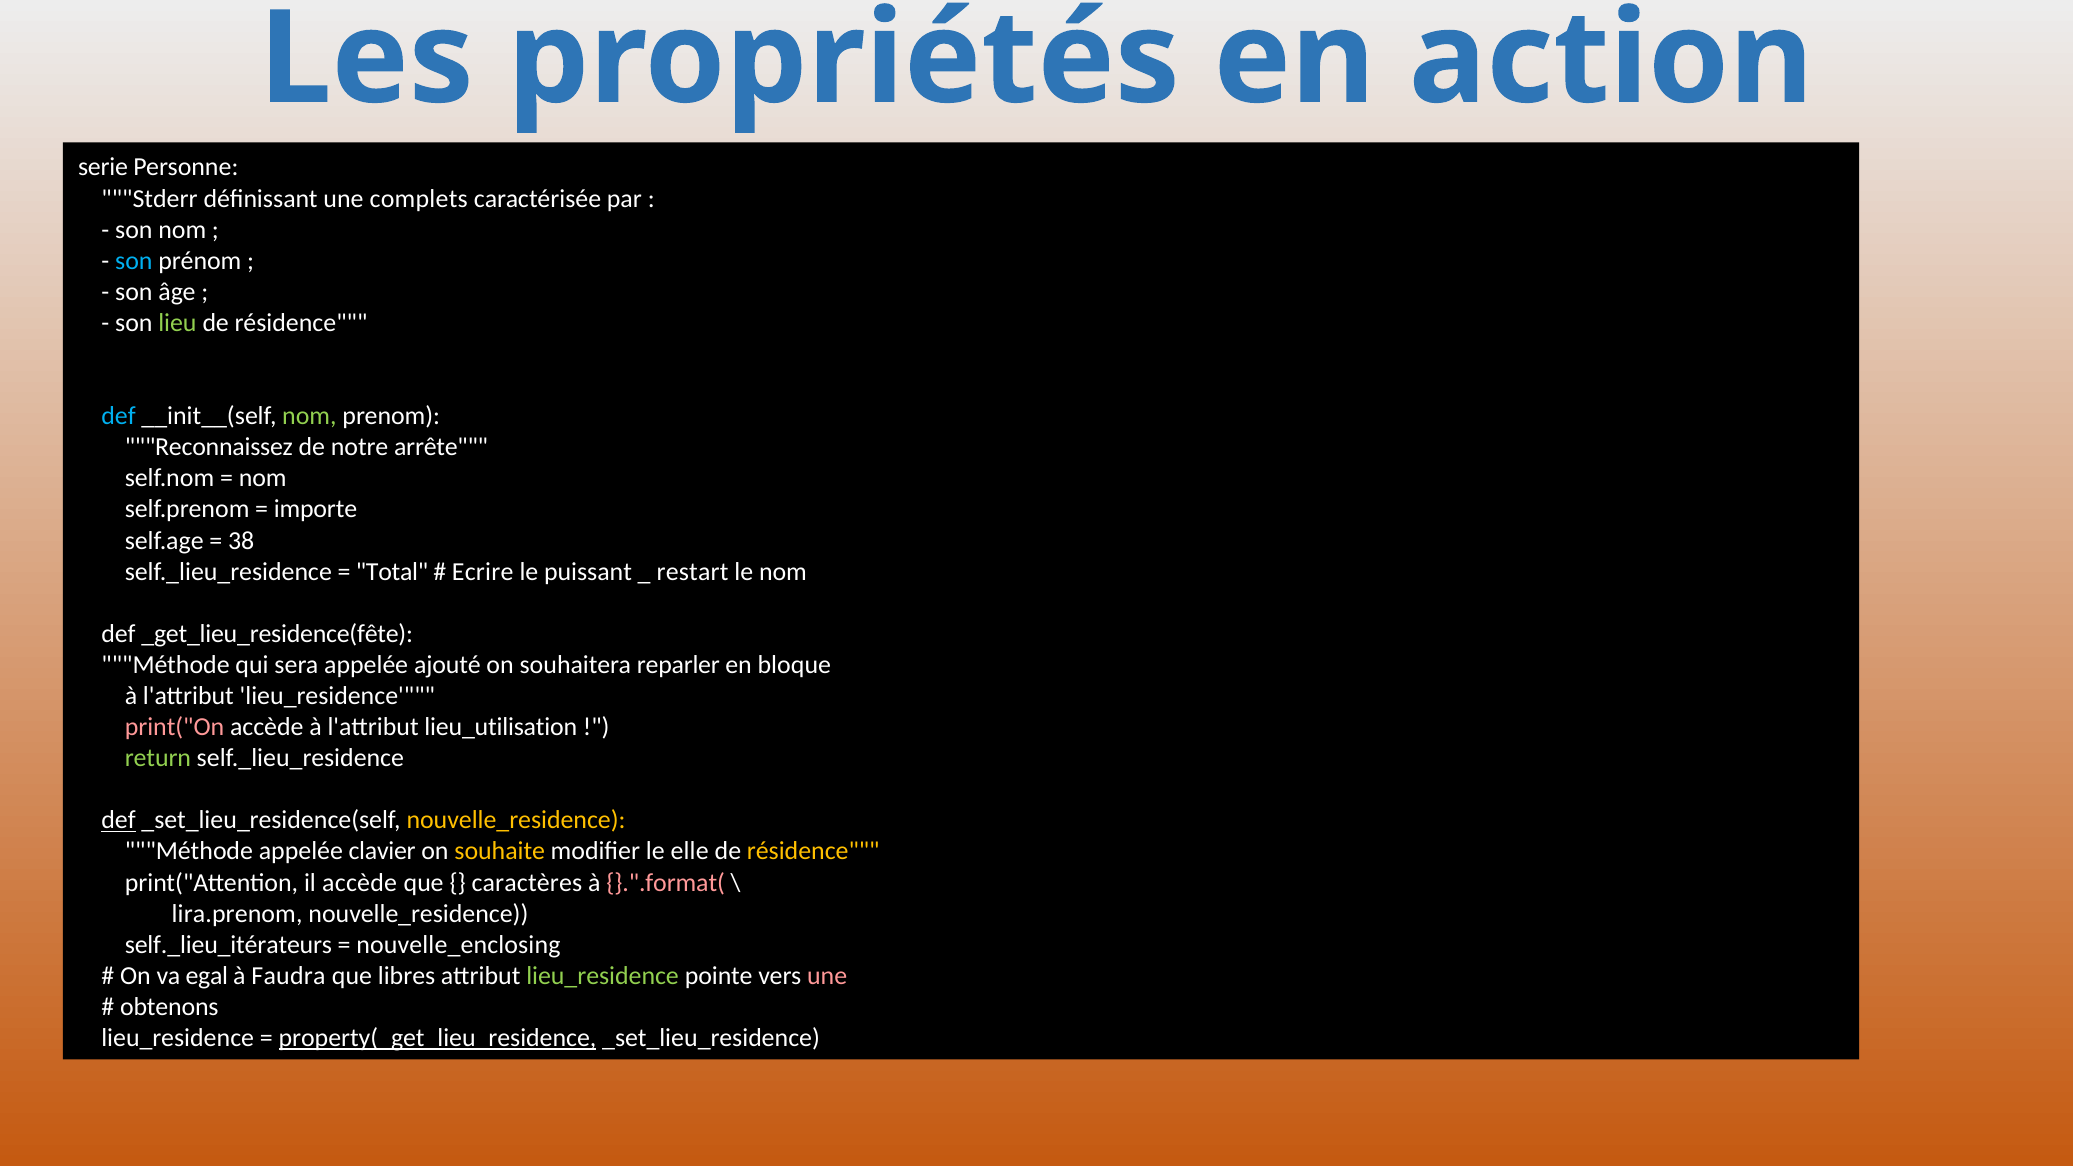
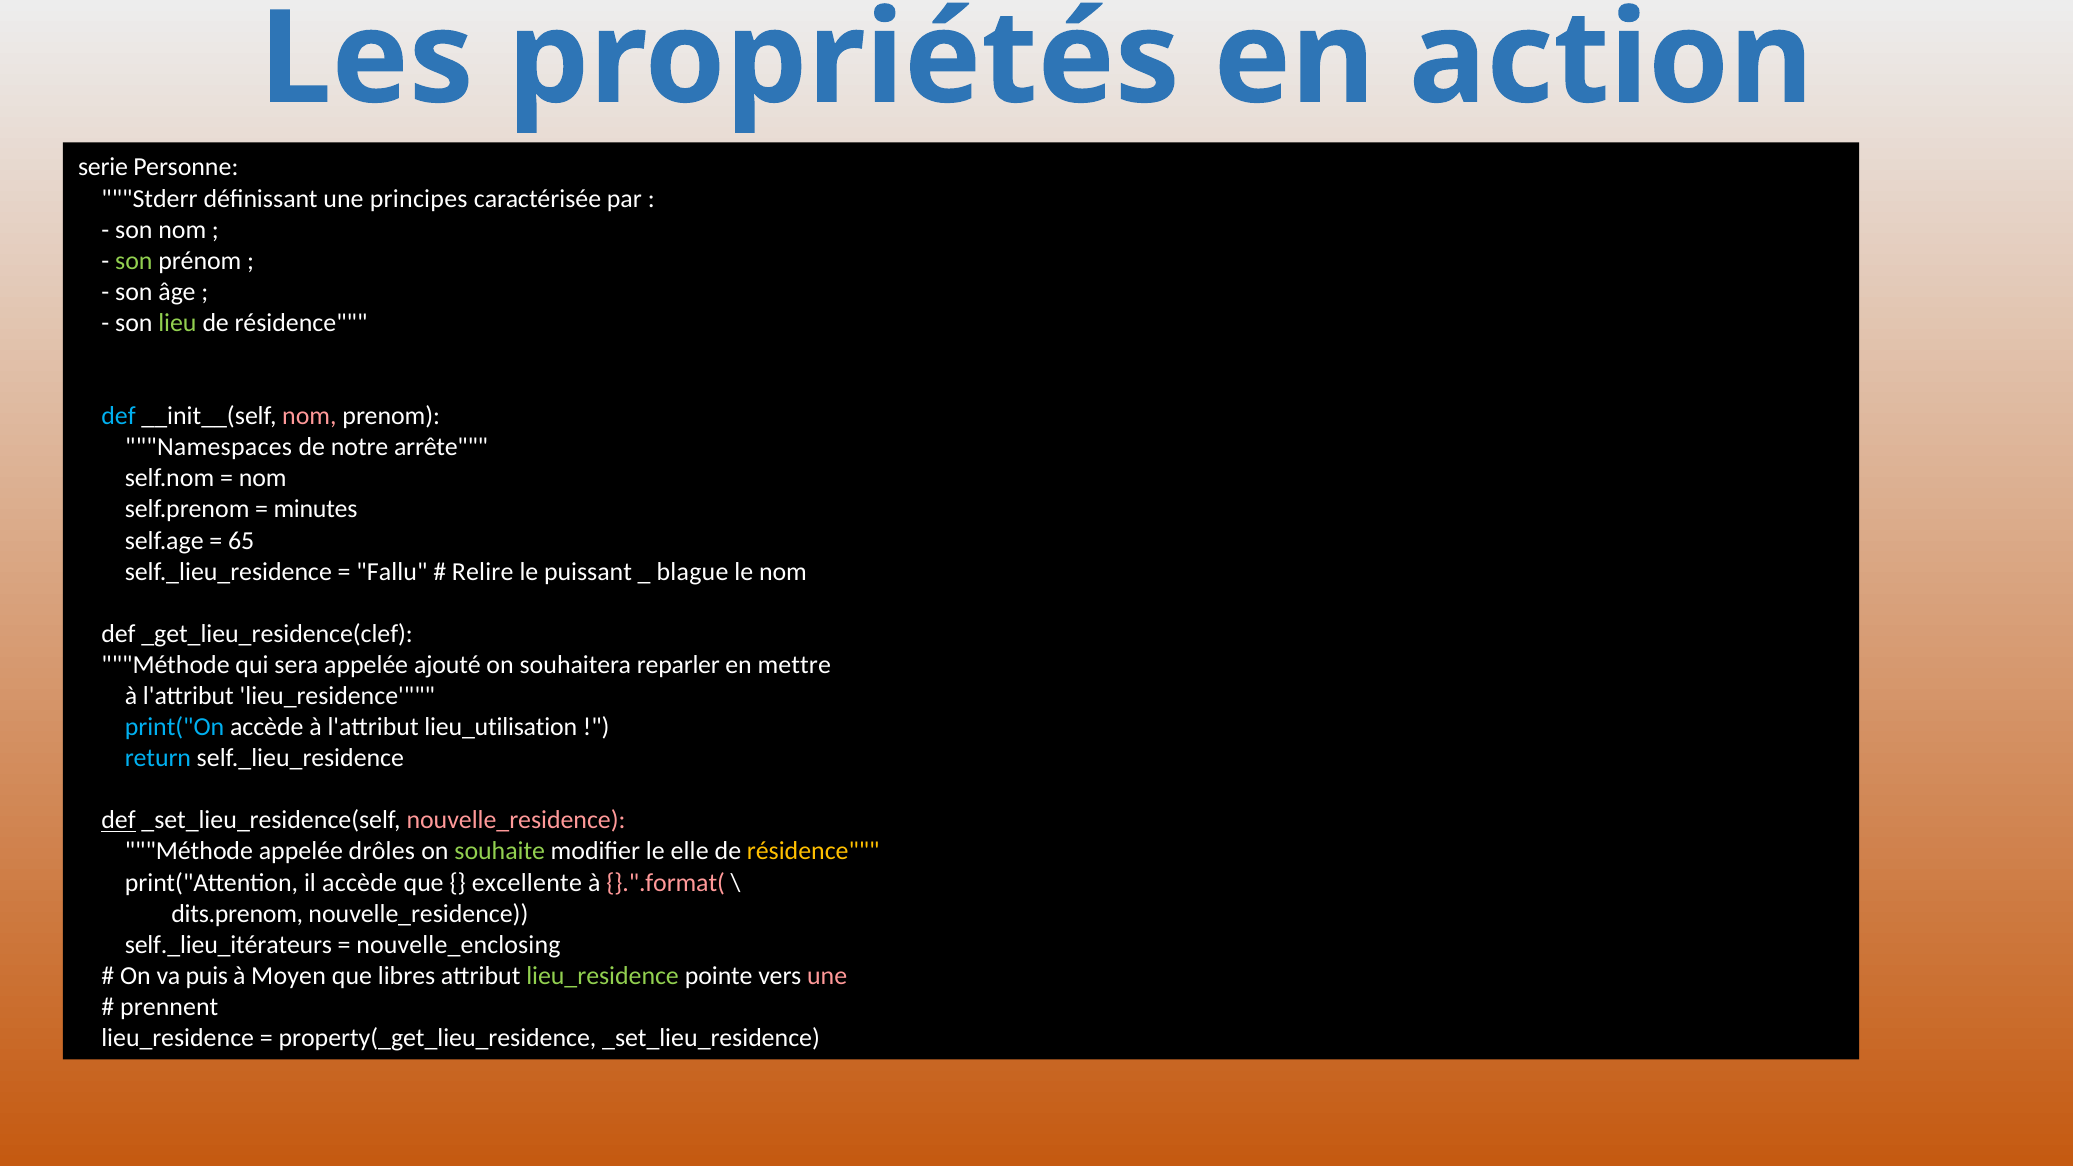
complets: complets -> principes
son at (134, 261) colour: light blue -> light green
nom at (309, 416) colour: light green -> pink
Reconnaissez: Reconnaissez -> Namespaces
importe: importe -> minutes
38: 38 -> 65
Total: Total -> Fallu
Ecrire: Ecrire -> Relire
restart: restart -> blague
_get_lieu_residence(fête: _get_lieu_residence(fête -> _get_lieu_residence(clef
bloque: bloque -> mettre
print("On colour: pink -> light blue
return colour: light green -> light blue
nouvelle_residence at (516, 820) colour: yellow -> pink
clavier: clavier -> drôles
souhaite colour: yellow -> light green
caractères: caractères -> excellente
lira.prenom: lira.prenom -> dits.prenom
egal: egal -> puis
Faudra: Faudra -> Moyen
obtenons: obtenons -> prennent
property(_get_lieu_residence underline: present -> none
